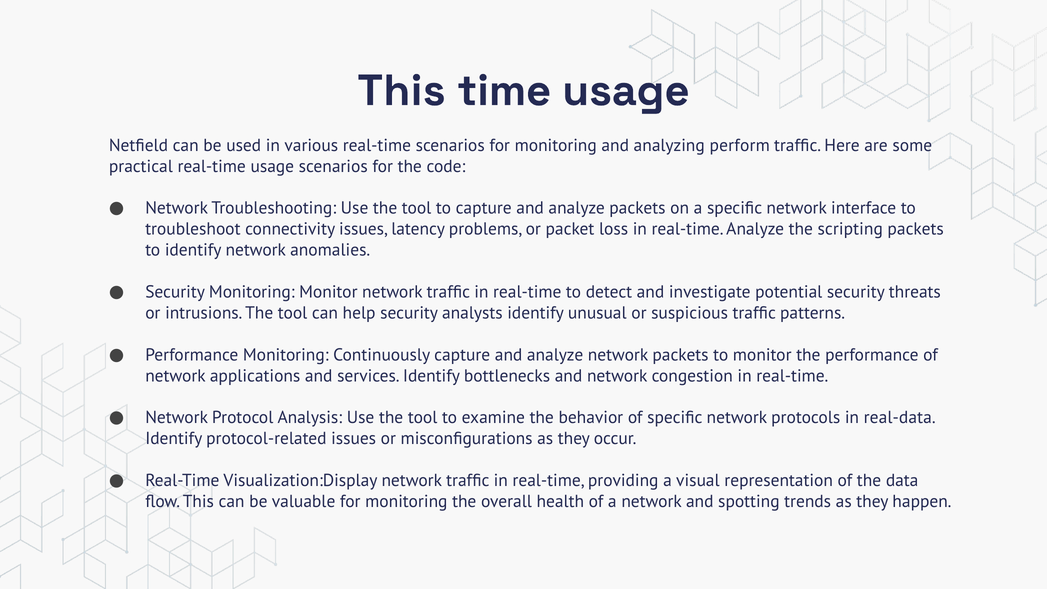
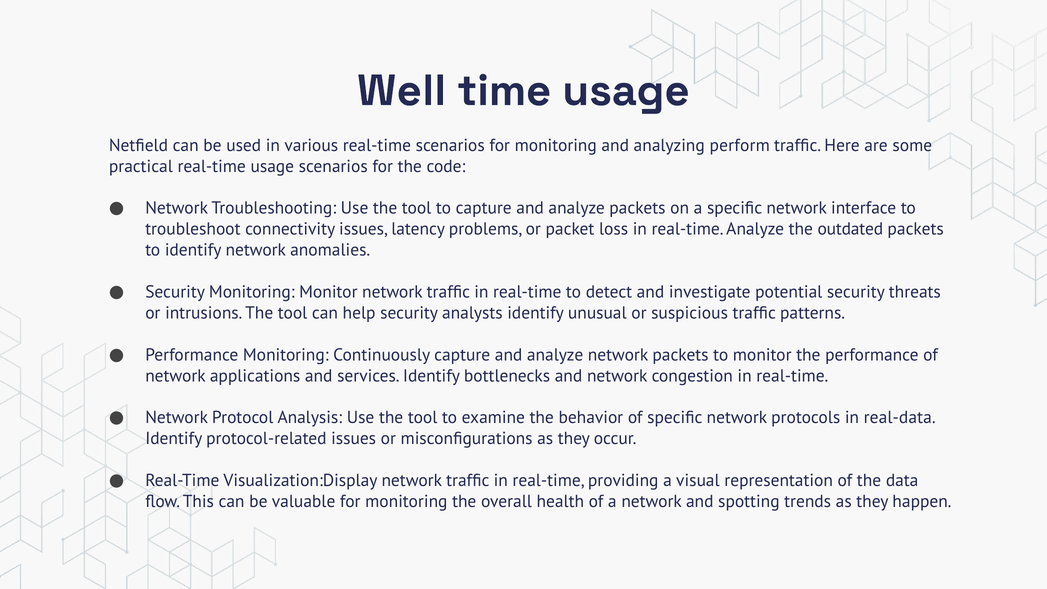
This at (401, 91): This -> Well
scripting: scripting -> outdated
